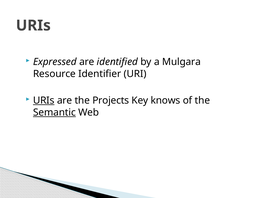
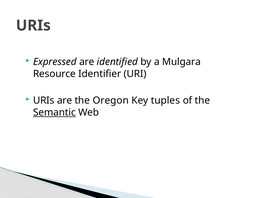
URIs at (44, 100) underline: present -> none
Projects: Projects -> Oregon
knows: knows -> tuples
